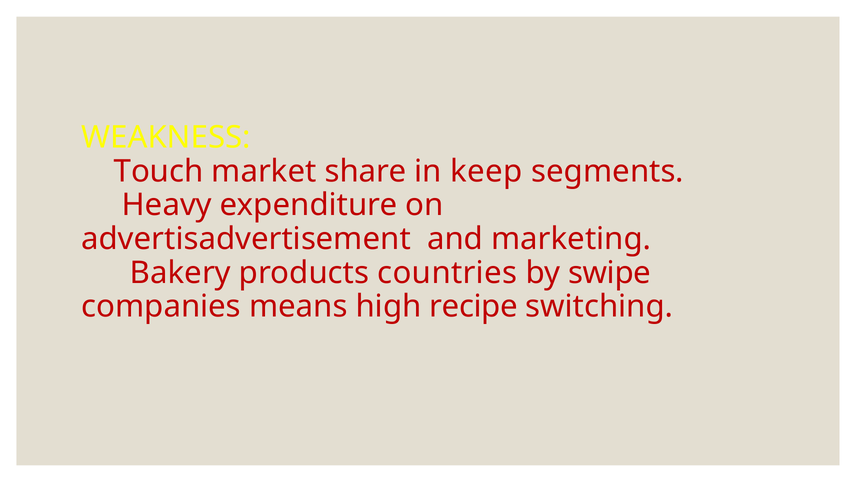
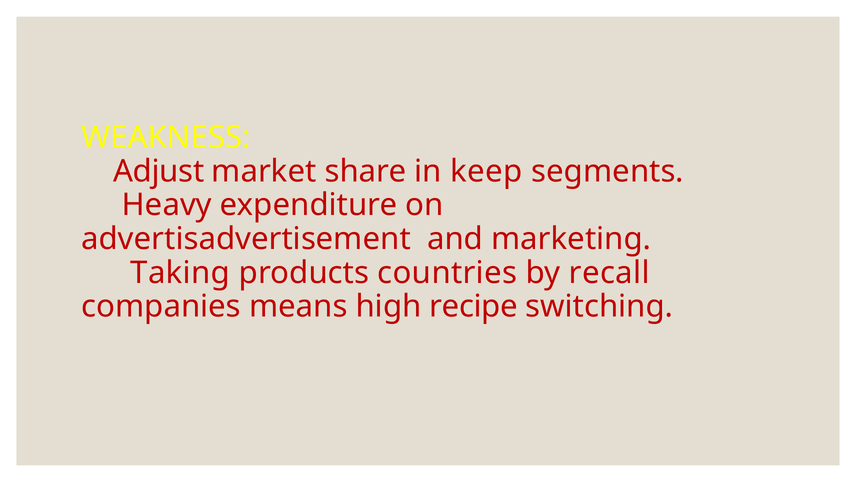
Touch: Touch -> Adjust
Bakery: Bakery -> Taking
swipe: swipe -> recall
